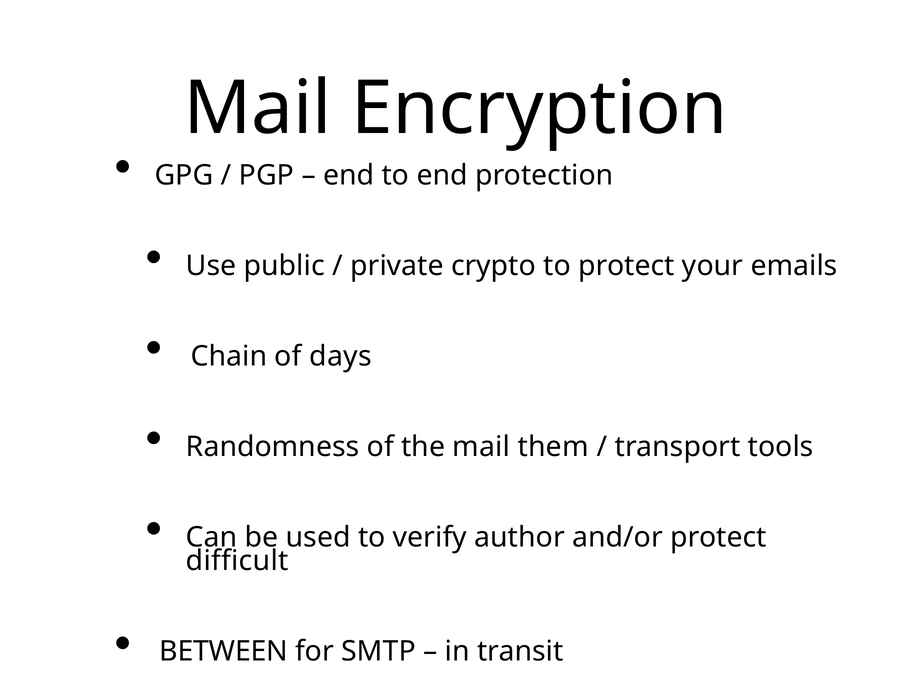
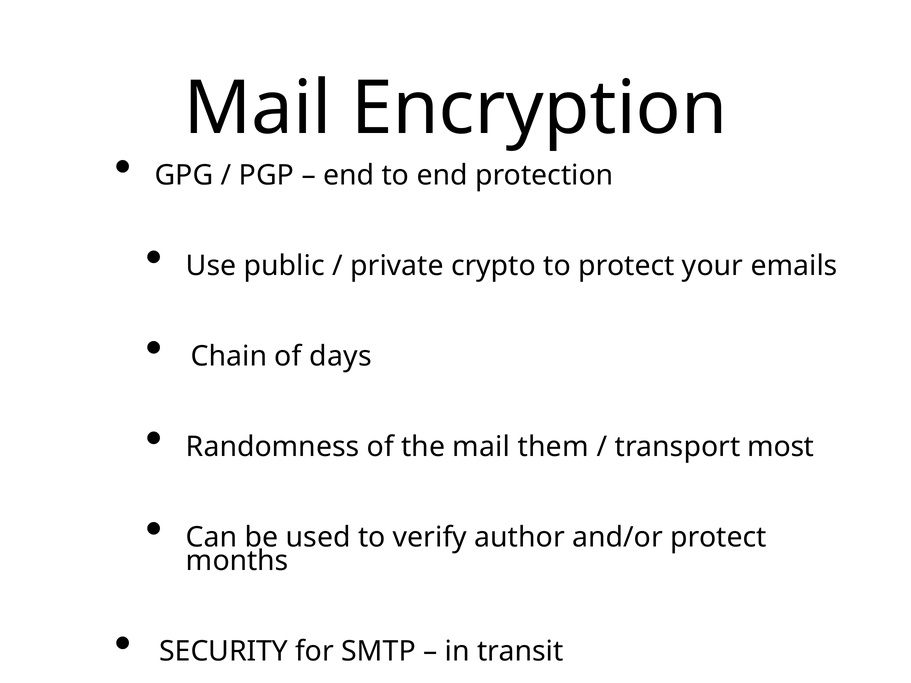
tools: tools -> most
difficult: difficult -> months
BETWEEN: BETWEEN -> SECURITY
